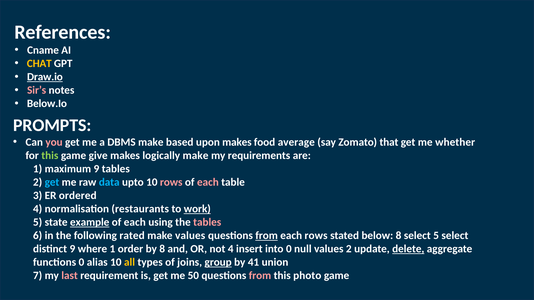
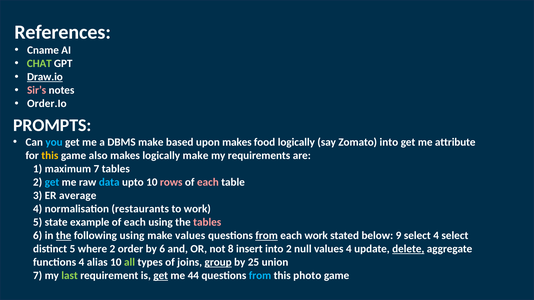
CHAT colour: yellow -> light green
Below.Io: Below.Io -> Order.Io
you colour: pink -> light blue
food average: average -> logically
Zomato that: that -> into
whether: whether -> attribute
this at (50, 156) colour: light green -> yellow
give: give -> also
maximum 9: 9 -> 7
ordered: ordered -> average
work at (197, 209) underline: present -> none
example underline: present -> none
the at (64, 236) underline: none -> present
following rated: rated -> using
each rows: rows -> work
below 8: 8 -> 9
select 5: 5 -> 4
distinct 9: 9 -> 5
where 1: 1 -> 2
by 8: 8 -> 6
not 4: 4 -> 8
into 0: 0 -> 2
values 2: 2 -> 4
functions 0: 0 -> 4
all colour: yellow -> light green
41: 41 -> 25
last colour: pink -> light green
get at (161, 276) underline: none -> present
50: 50 -> 44
from at (260, 276) colour: pink -> light blue
